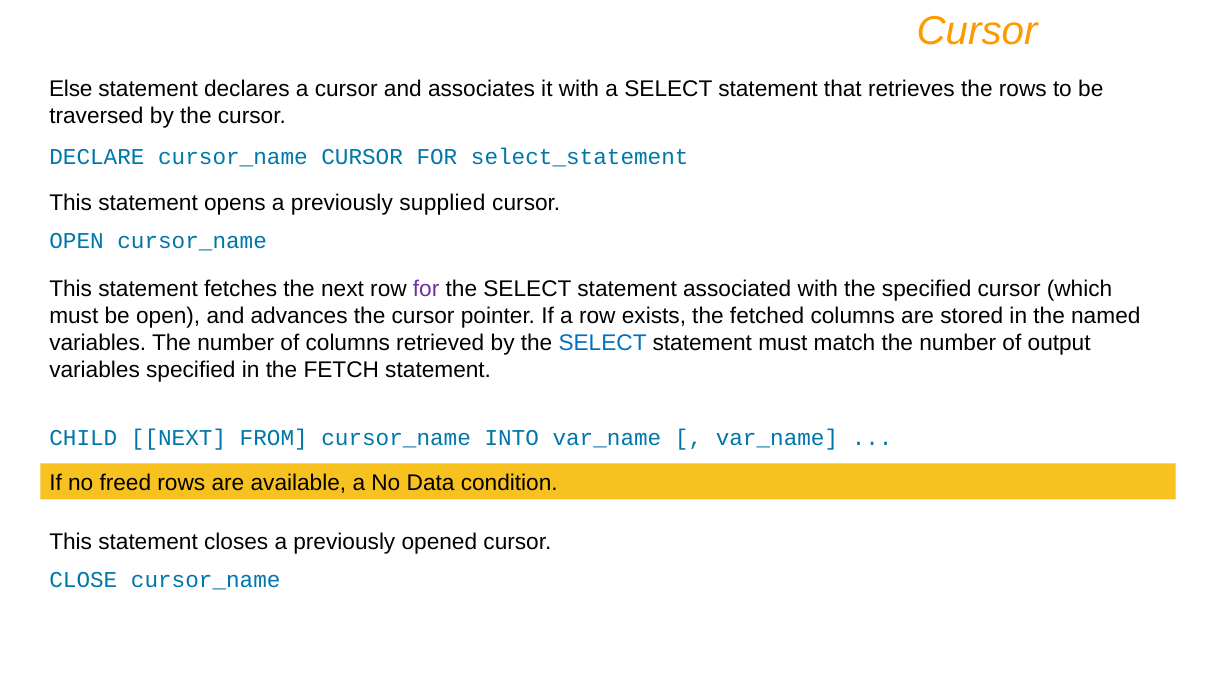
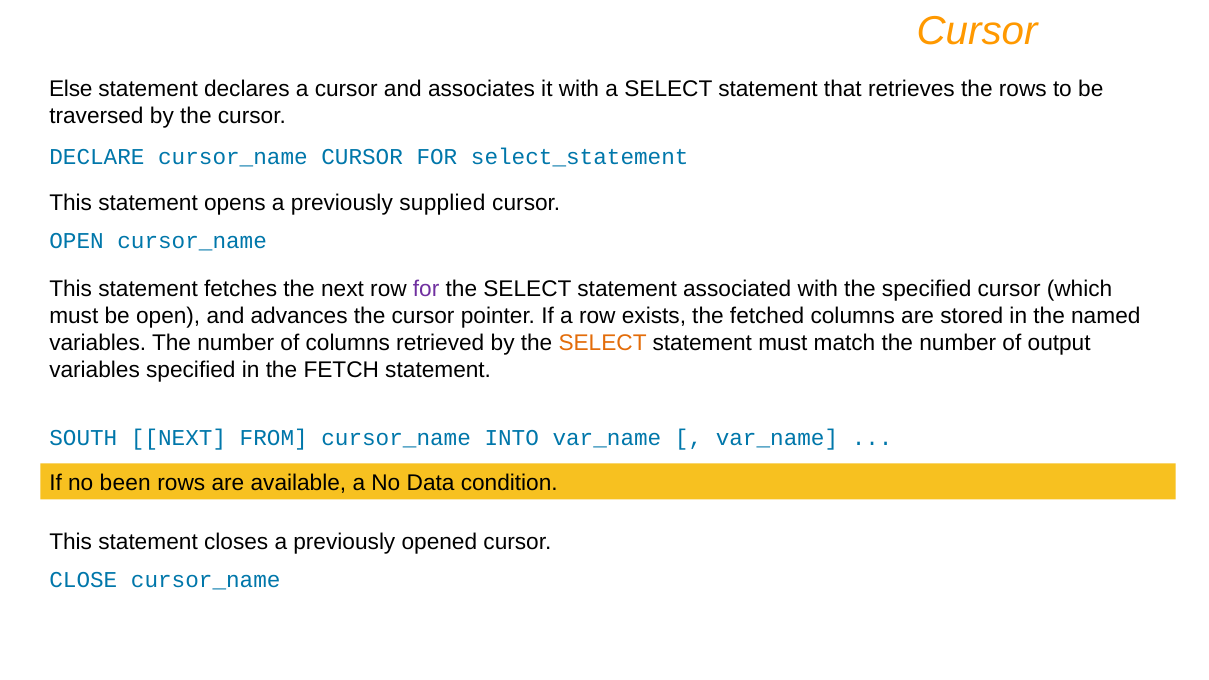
SELECT at (603, 343) colour: blue -> orange
CHILD: CHILD -> SOUTH
freed: freed -> been
